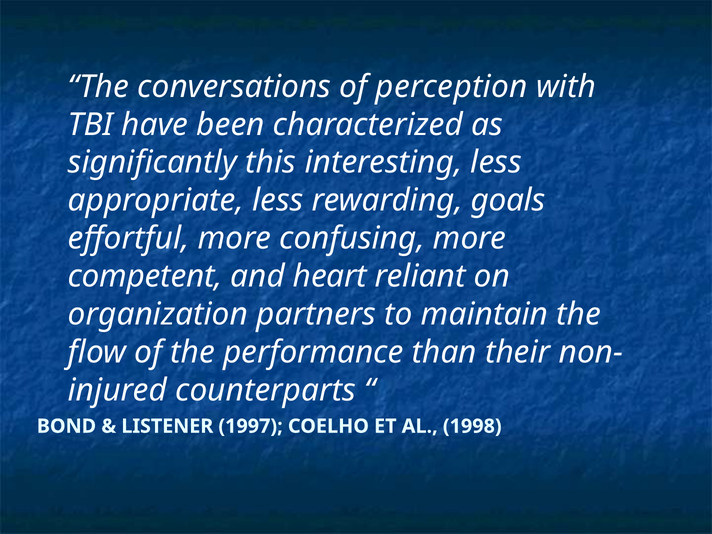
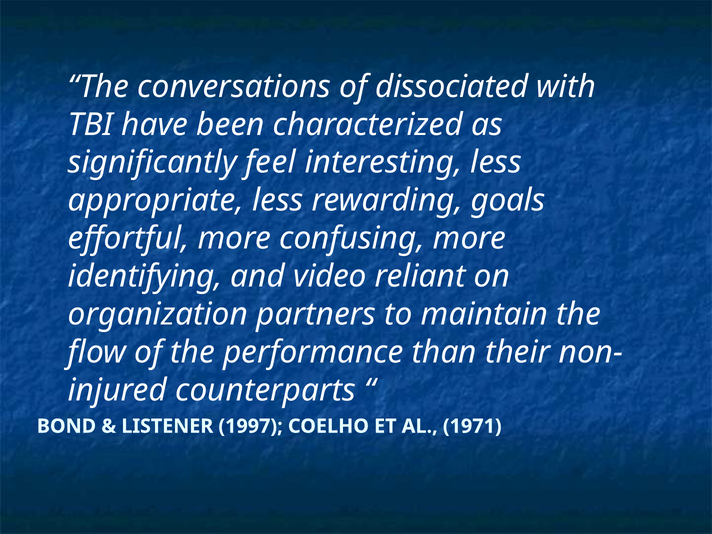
perception: perception -> dissociated
this: this -> feel
competent: competent -> identifying
heart: heart -> video
1998: 1998 -> 1971
